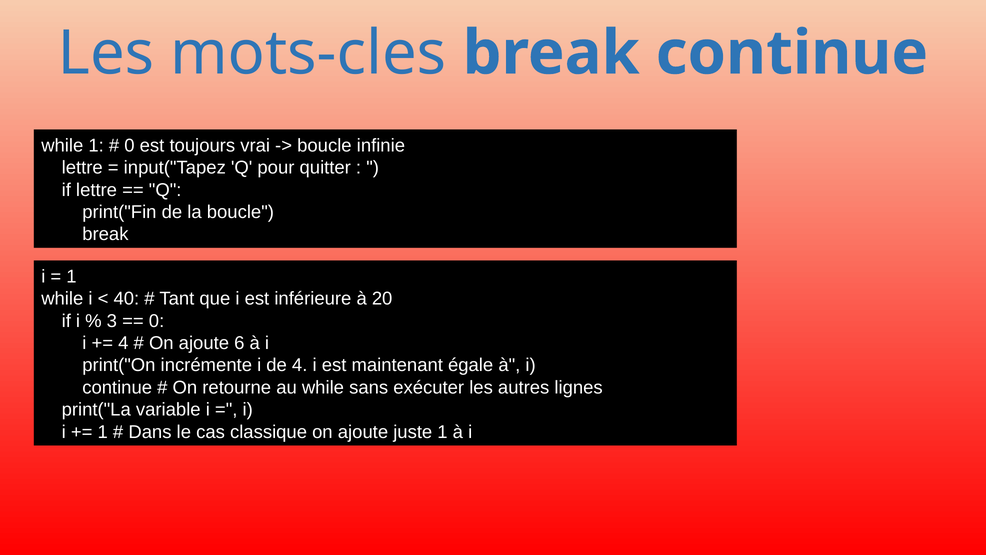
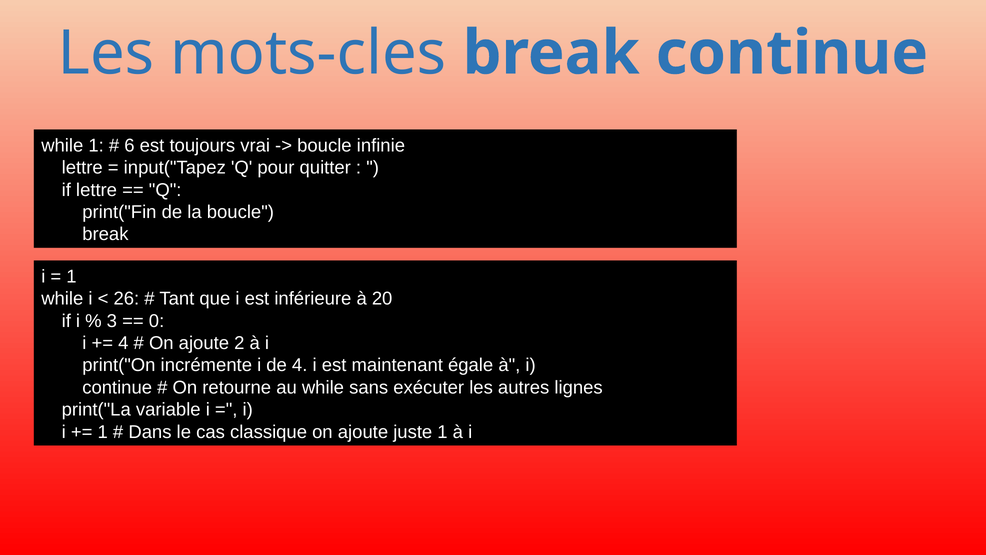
0 at (129, 145): 0 -> 6
40: 40 -> 26
6: 6 -> 2
